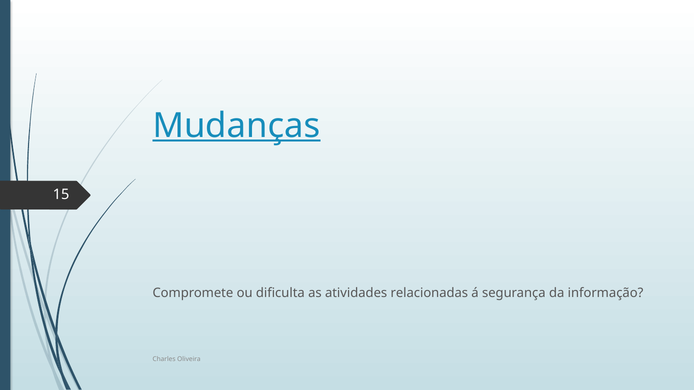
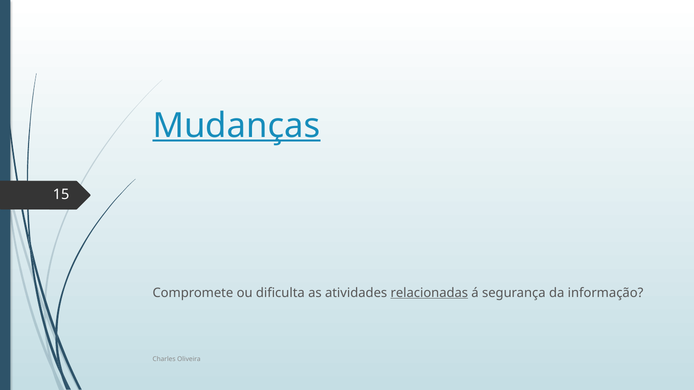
relacionadas underline: none -> present
